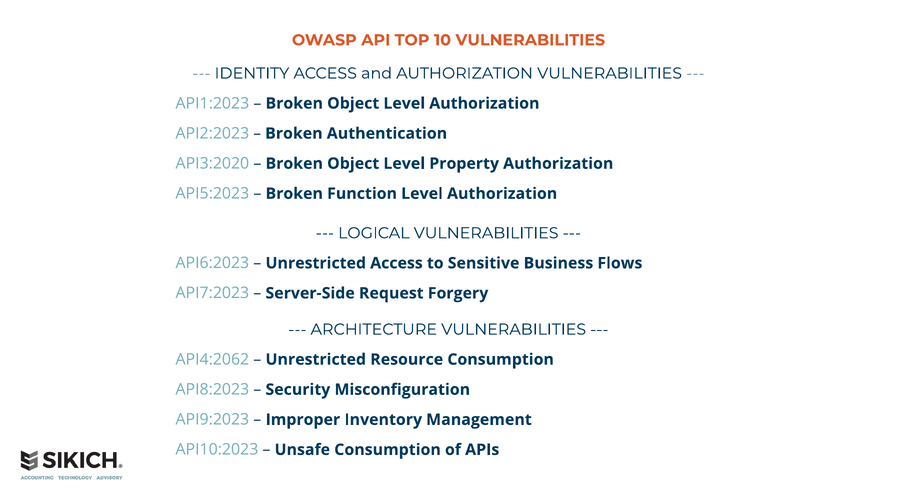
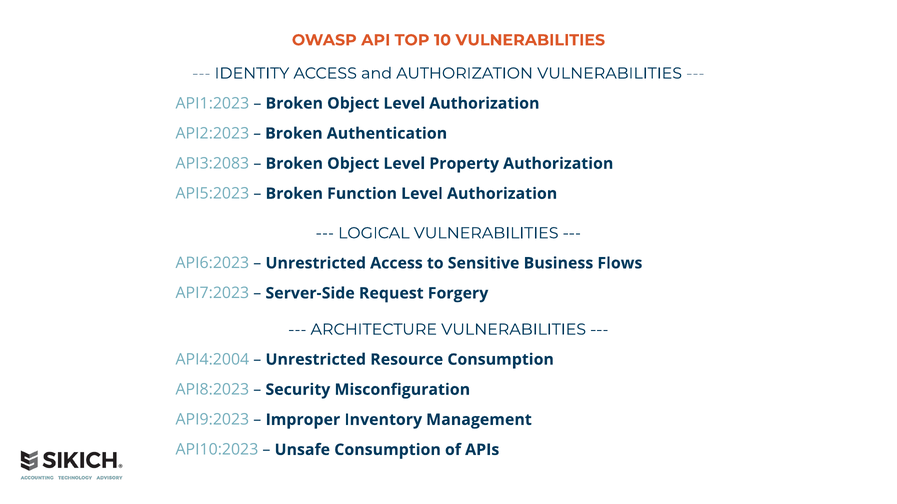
API3:2020: API3:2020 -> API3:2083
API4:2062: API4:2062 -> API4:2004
